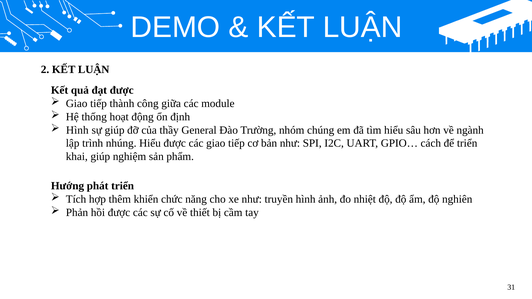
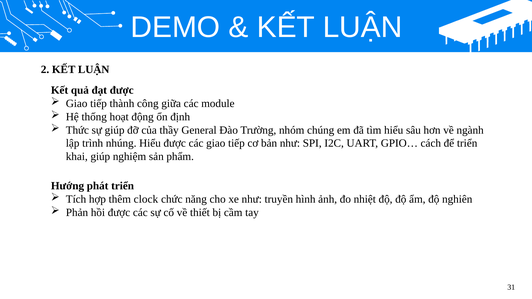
Hình at (77, 130): Hình -> Thức
khiển: khiển -> clock
